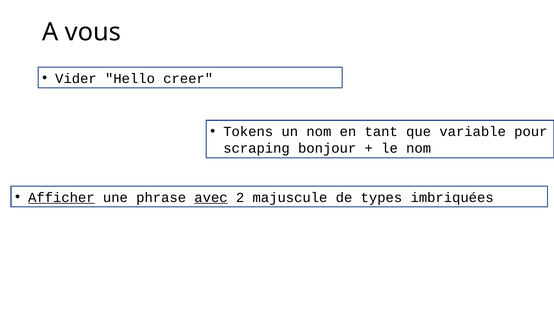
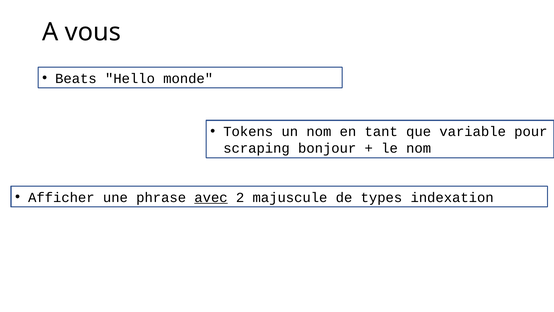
Vider: Vider -> Beats
creer: creer -> monde
Afficher underline: present -> none
imbriquées: imbriquées -> indexation
